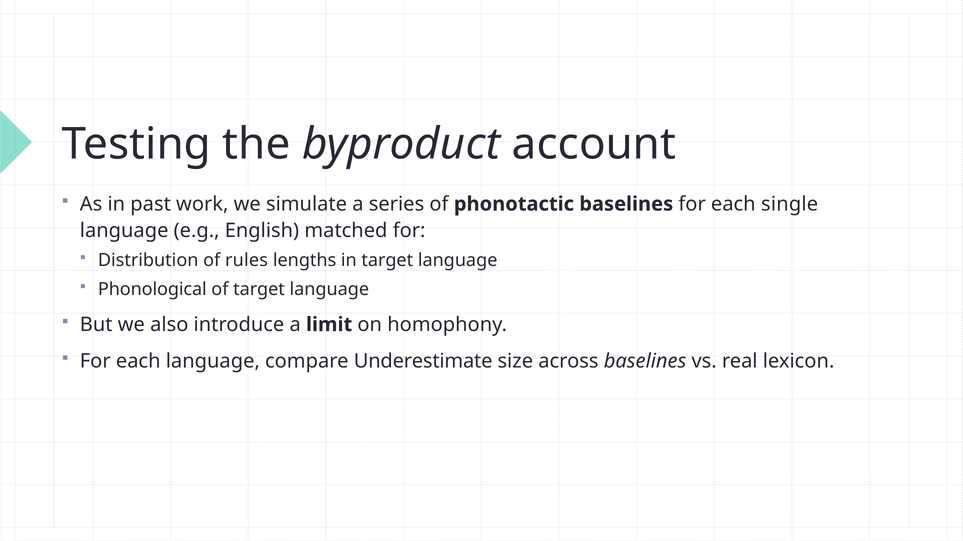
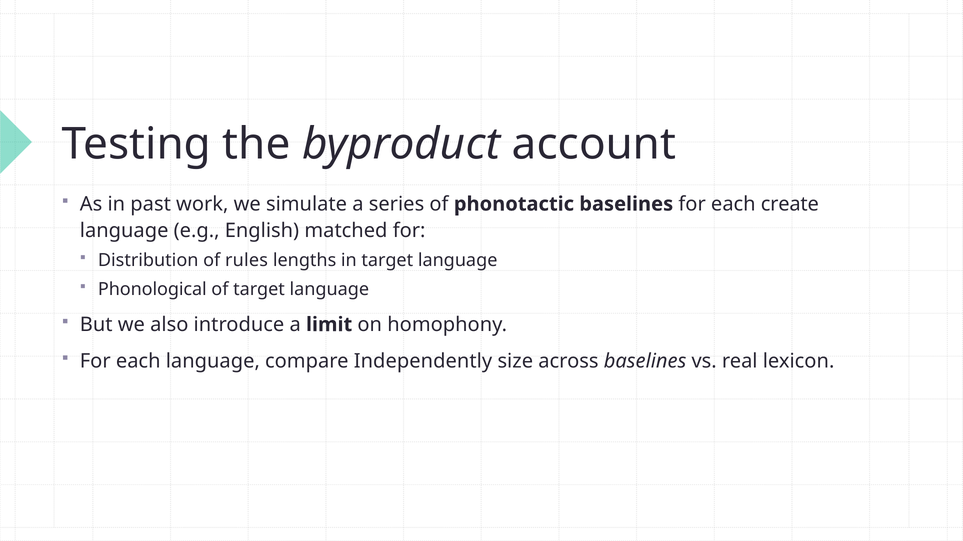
single: single -> create
Underestimate: Underestimate -> Independently
